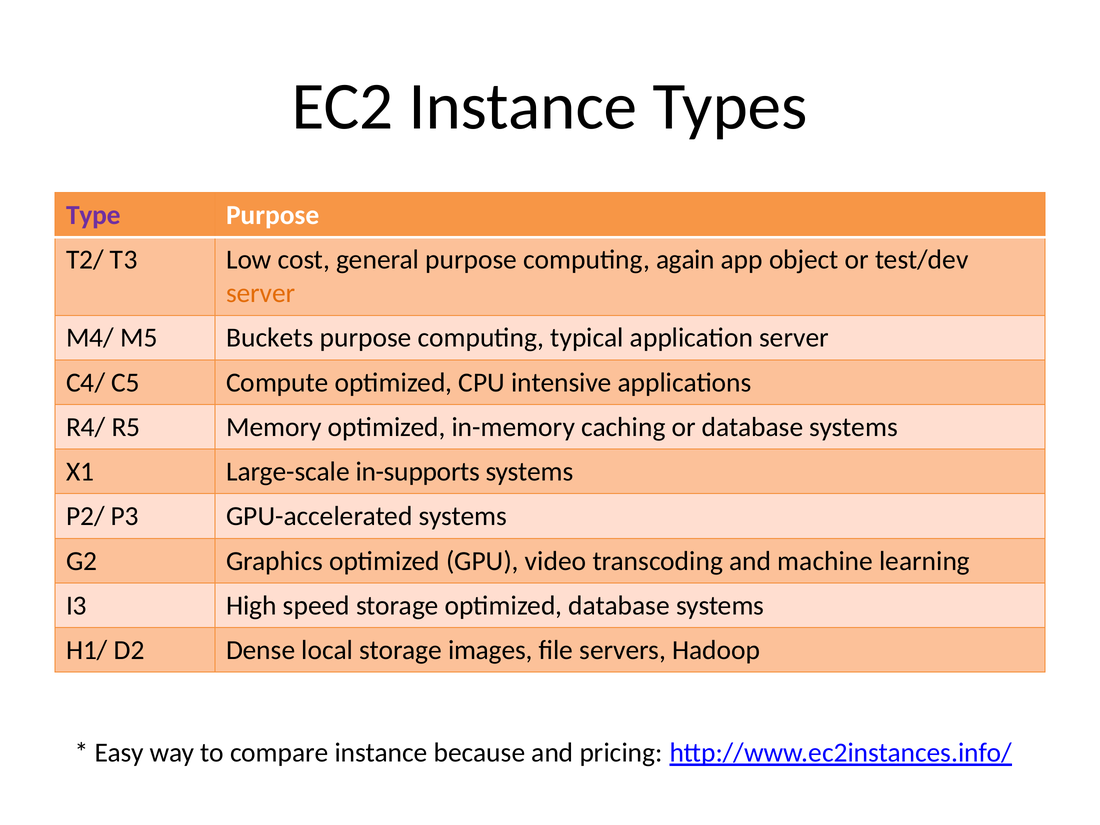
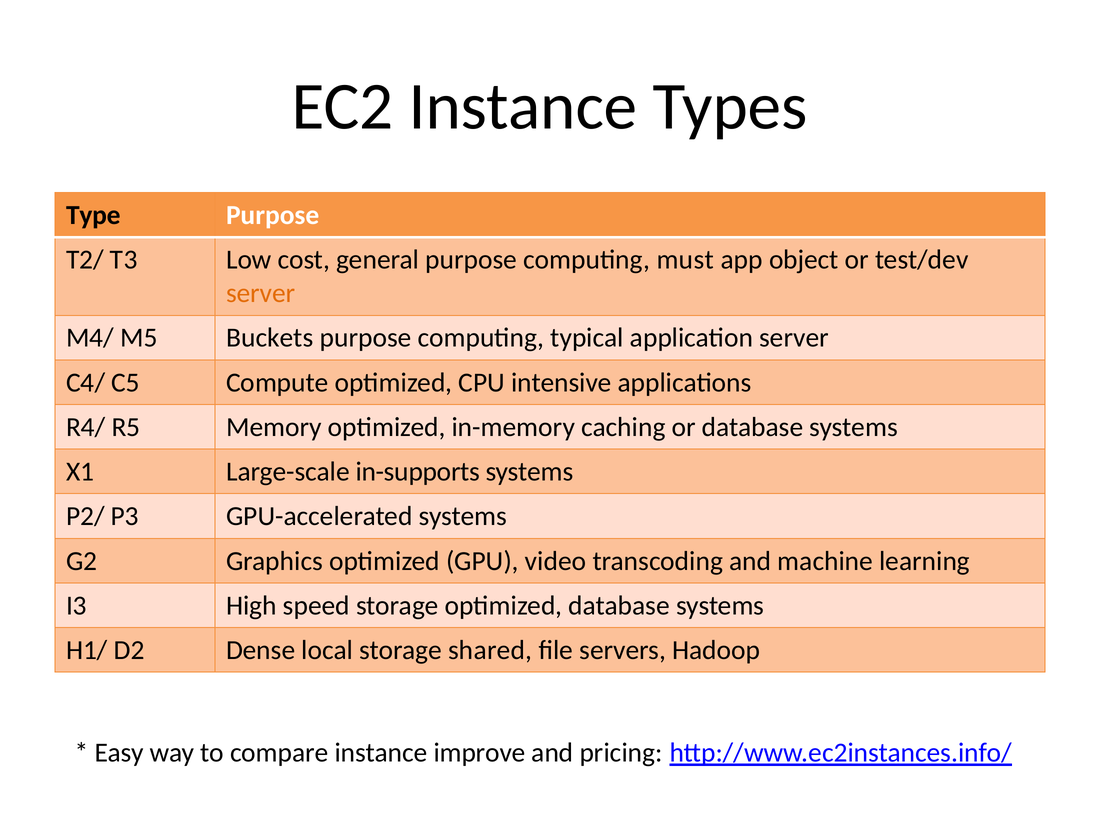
Type colour: purple -> black
again: again -> must
images: images -> shared
because: because -> improve
